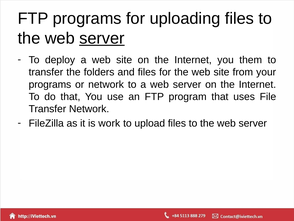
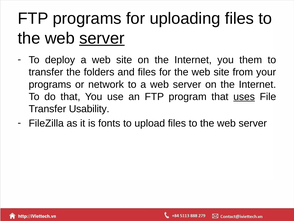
uses underline: none -> present
Transfer Network: Network -> Usability
work: work -> fonts
